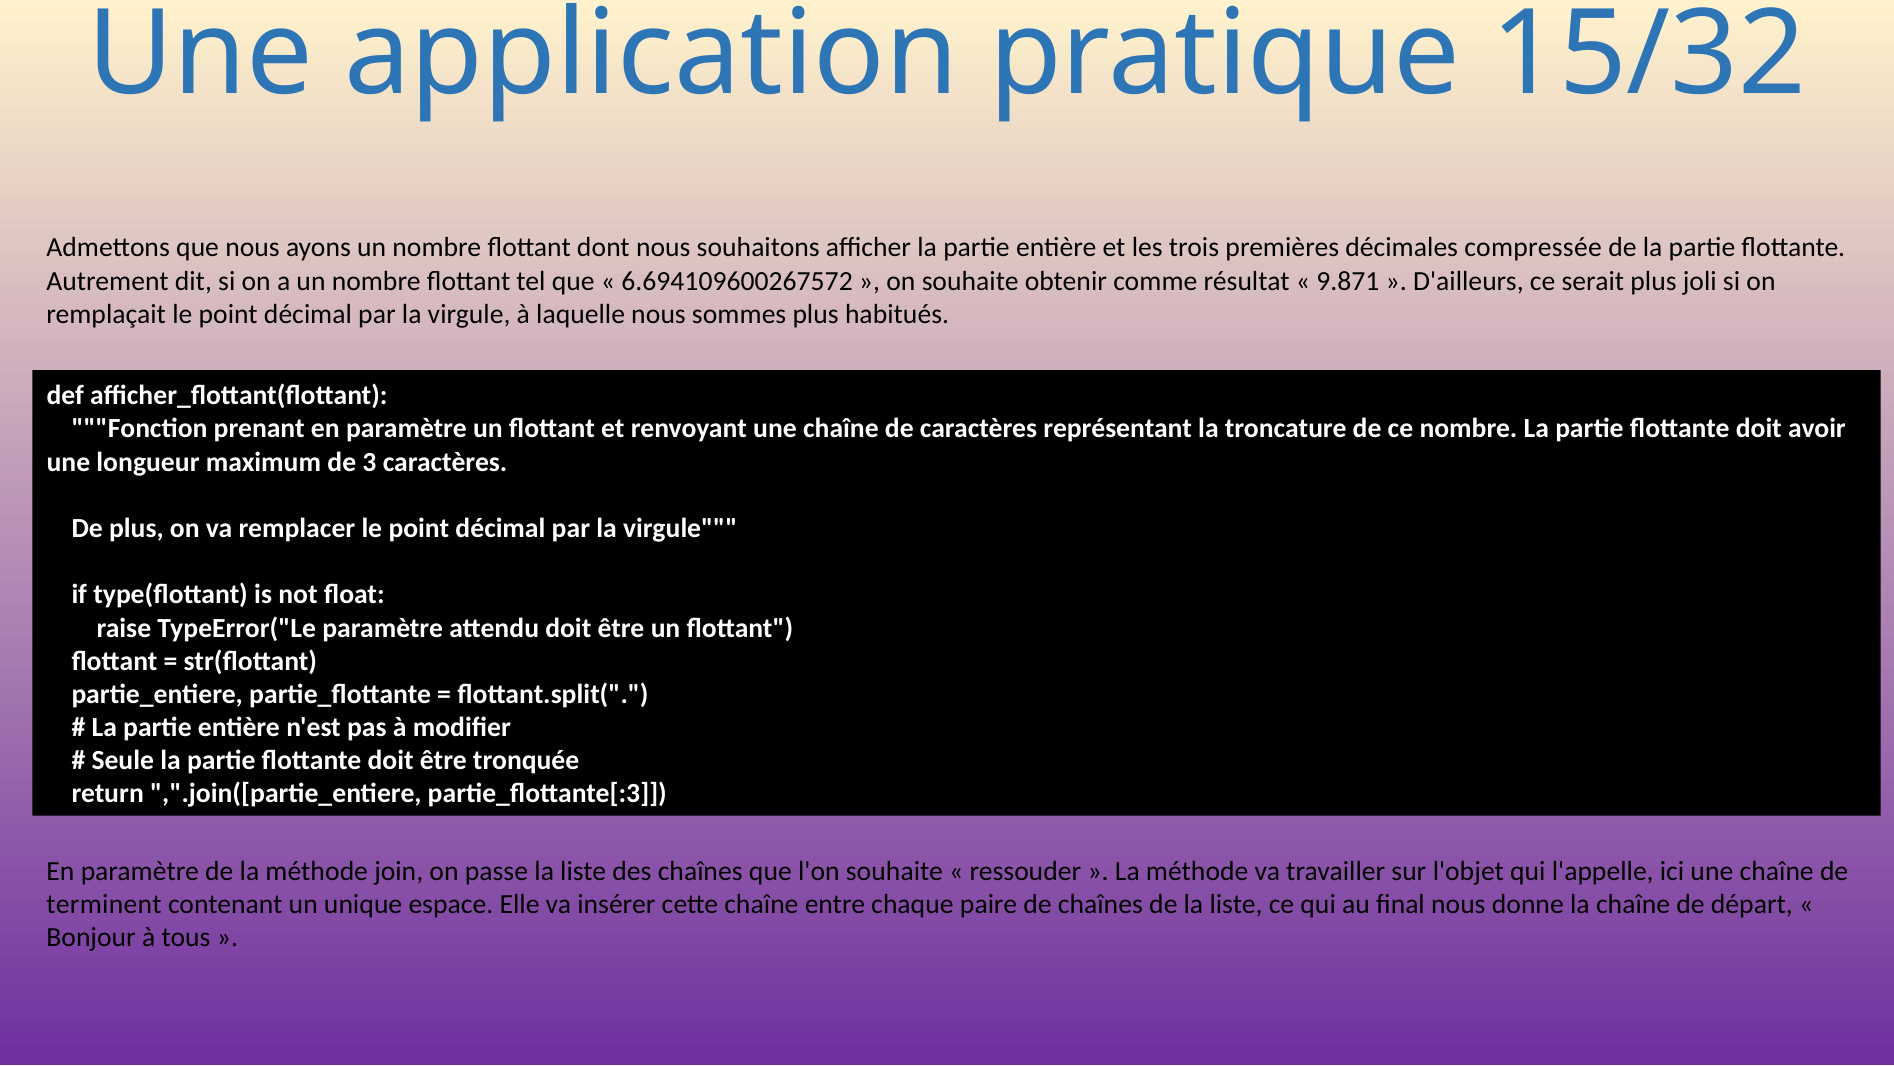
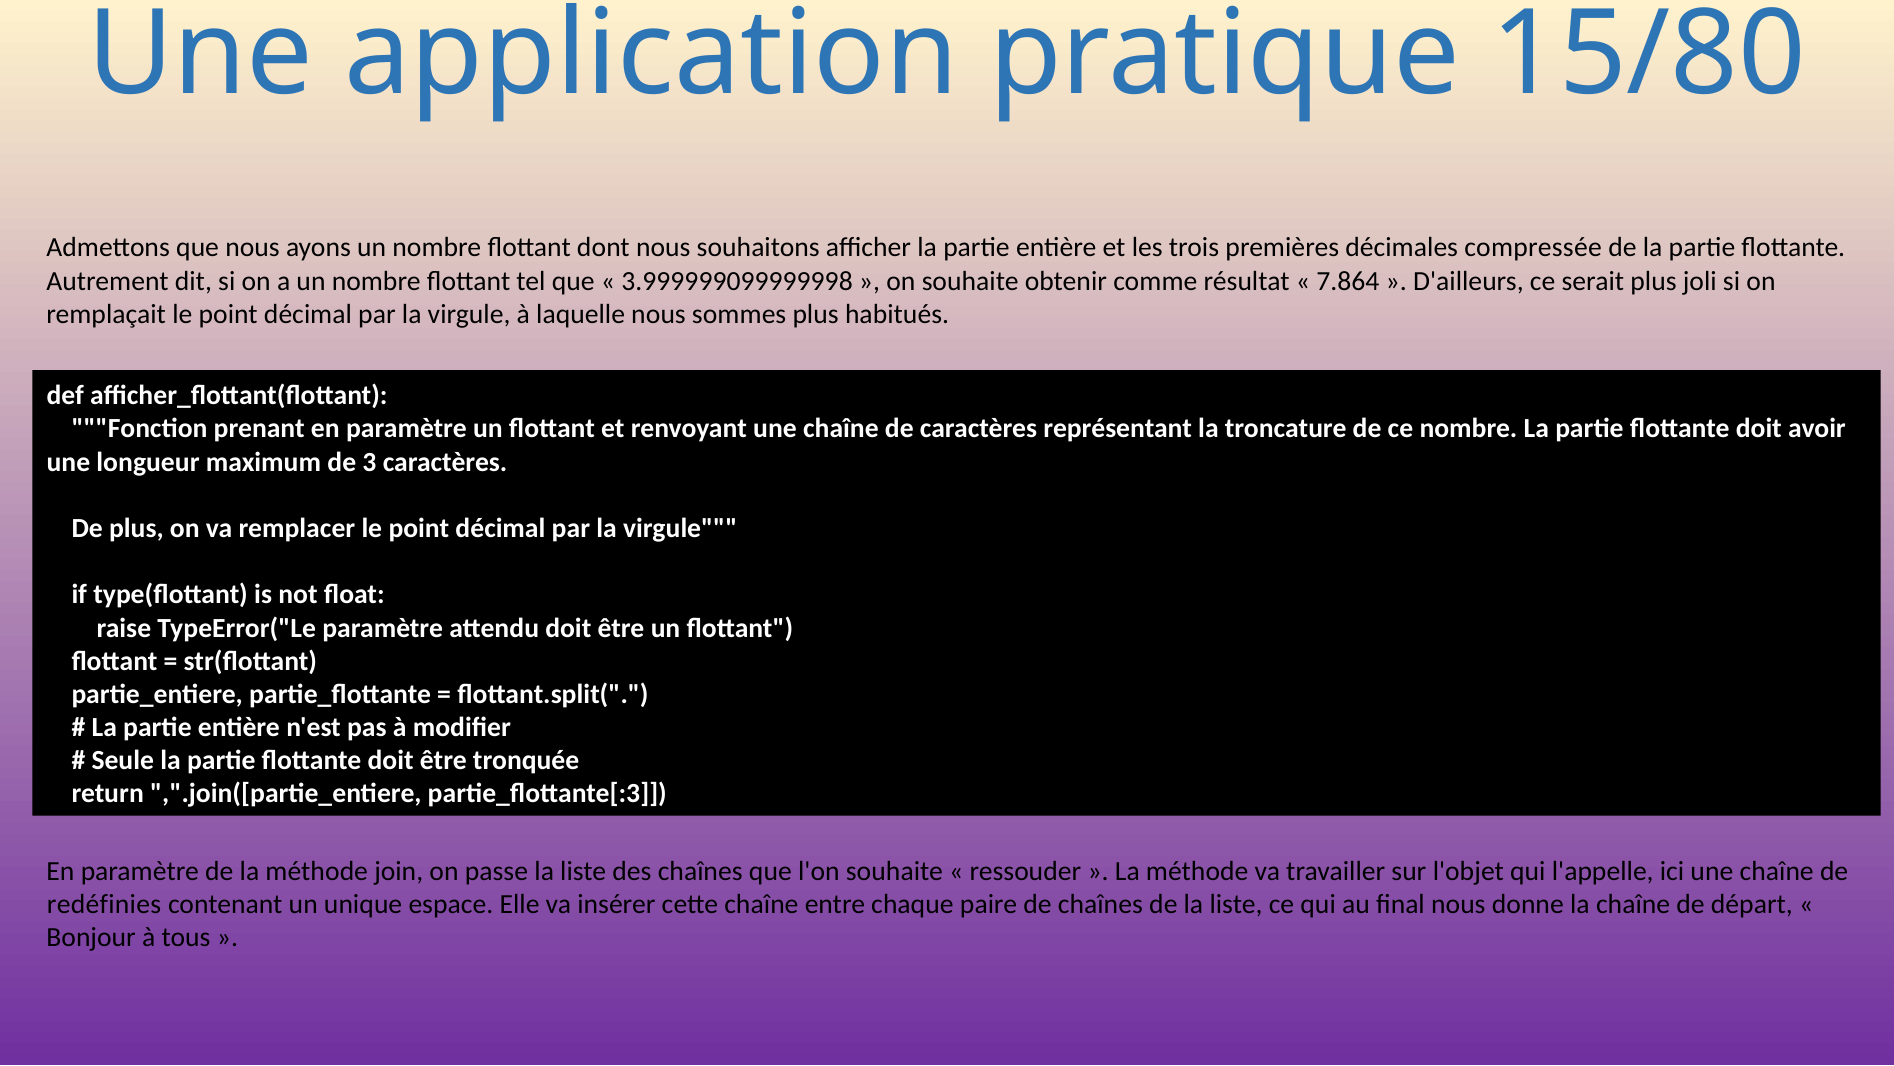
15/32: 15/32 -> 15/80
6.694109600267572: 6.694109600267572 -> 3.999999099999998
9.871: 9.871 -> 7.864
terminent: terminent -> redéfinies
